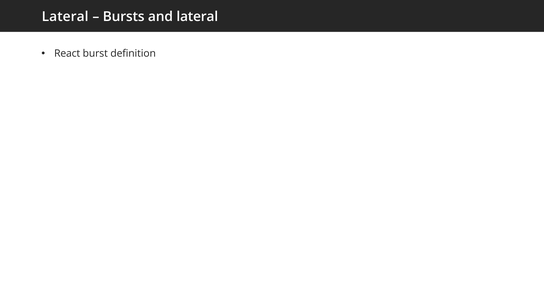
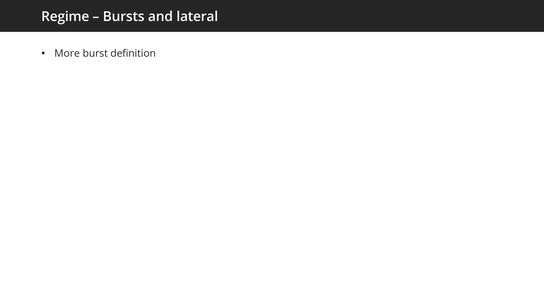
Lateral at (65, 17): Lateral -> Regime
React: React -> More
